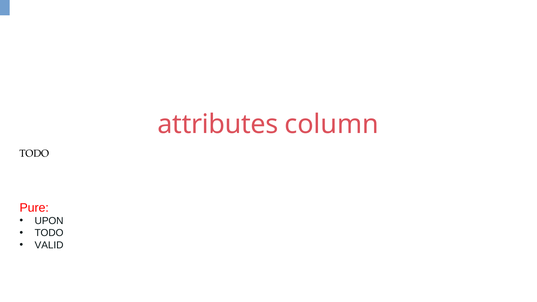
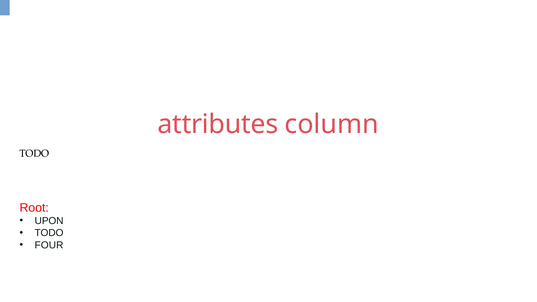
Pure: Pure -> Root
VALID: VALID -> FOUR
